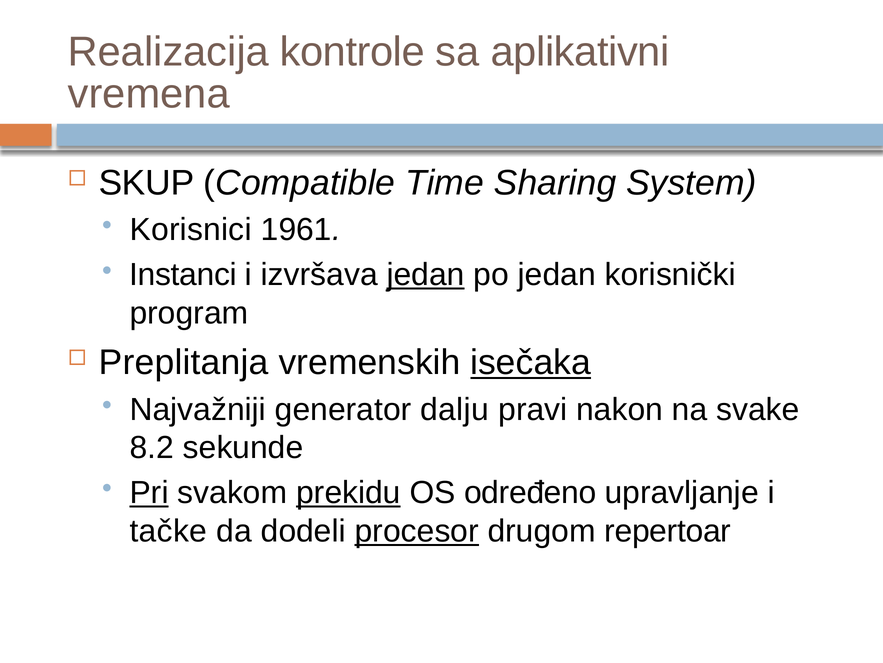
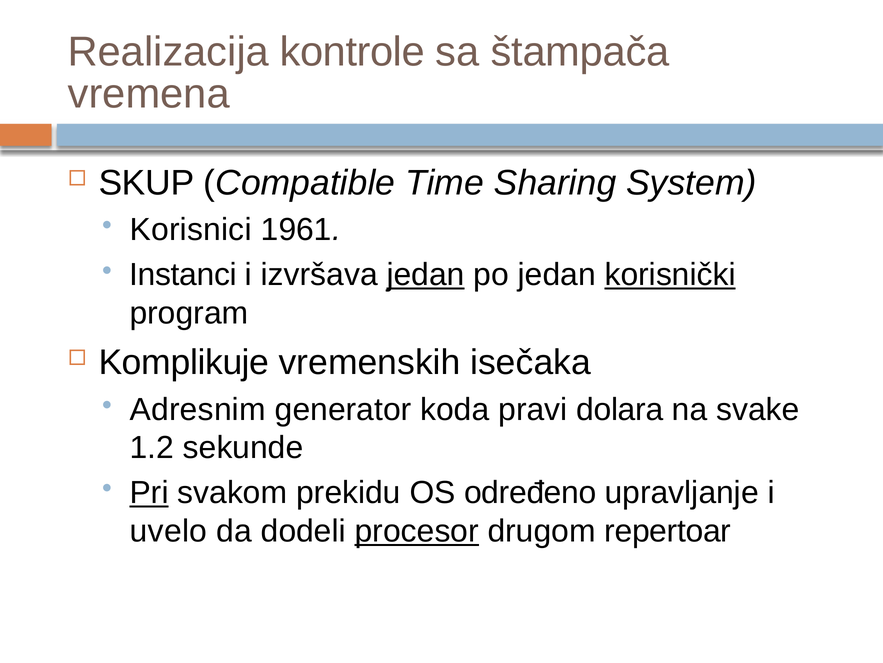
aplikativni: aplikativni -> štampača
korisnički underline: none -> present
Preplitanja: Preplitanja -> Komplikuje
isečaka underline: present -> none
Najvažniji: Najvažniji -> Adresnim
dalju: dalju -> koda
nakon: nakon -> dolara
8.2: 8.2 -> 1.2
prekidu underline: present -> none
tačke: tačke -> uvelo
